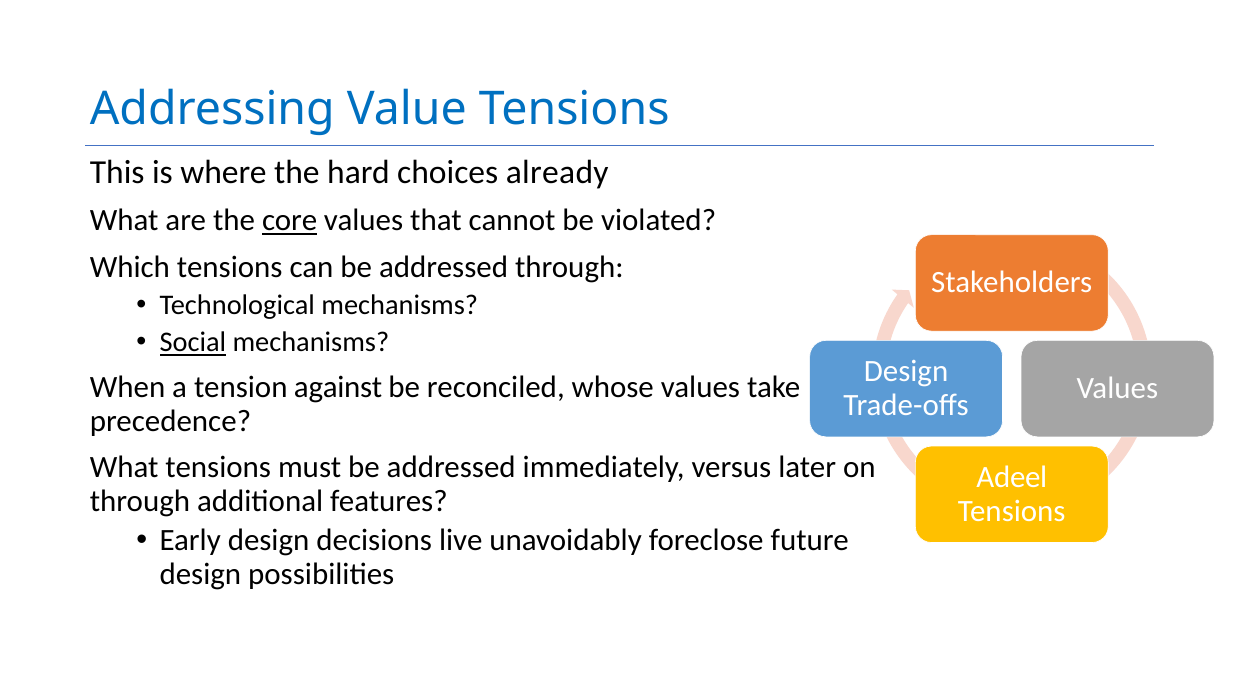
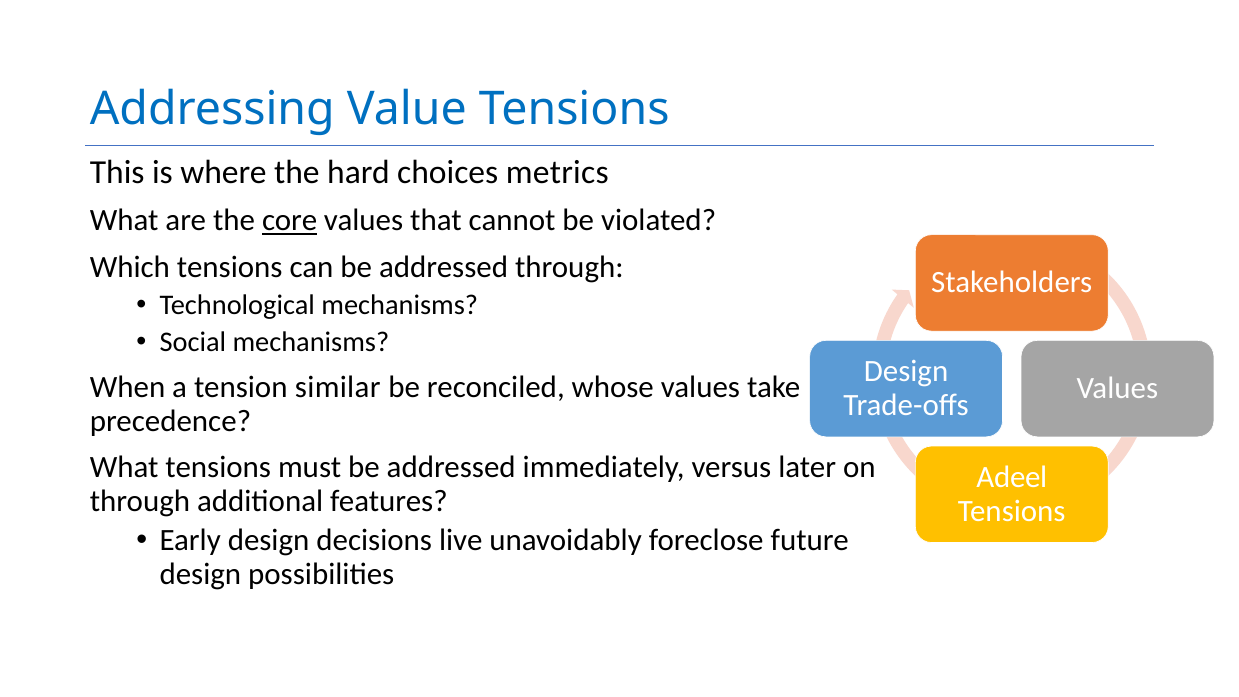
already: already -> metrics
Social underline: present -> none
against: against -> similar
